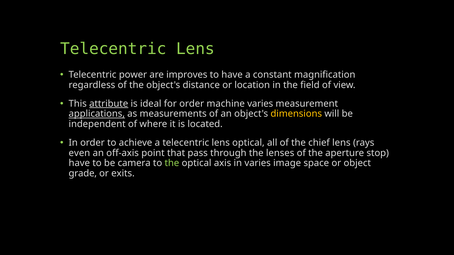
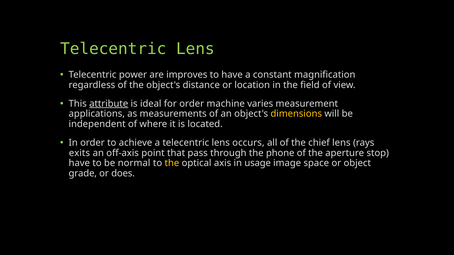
applications underline: present -> none
lens optical: optical -> occurs
even: even -> exits
lenses: lenses -> phone
camera: camera -> normal
the at (172, 163) colour: light green -> yellow
in varies: varies -> usage
exits: exits -> does
